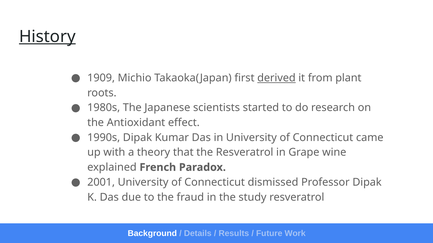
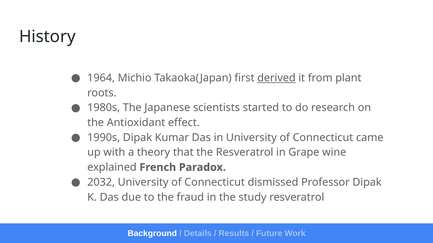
History underline: present -> none
1909: 1909 -> 1964
2001: 2001 -> 2032
